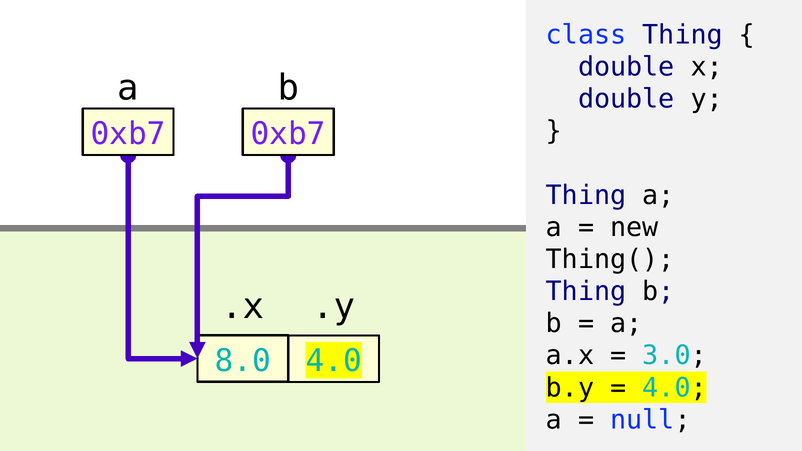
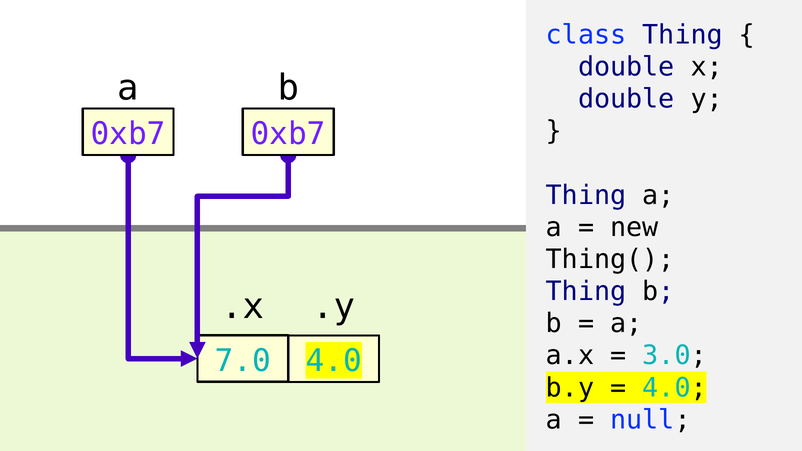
8.0: 8.0 -> 7.0
